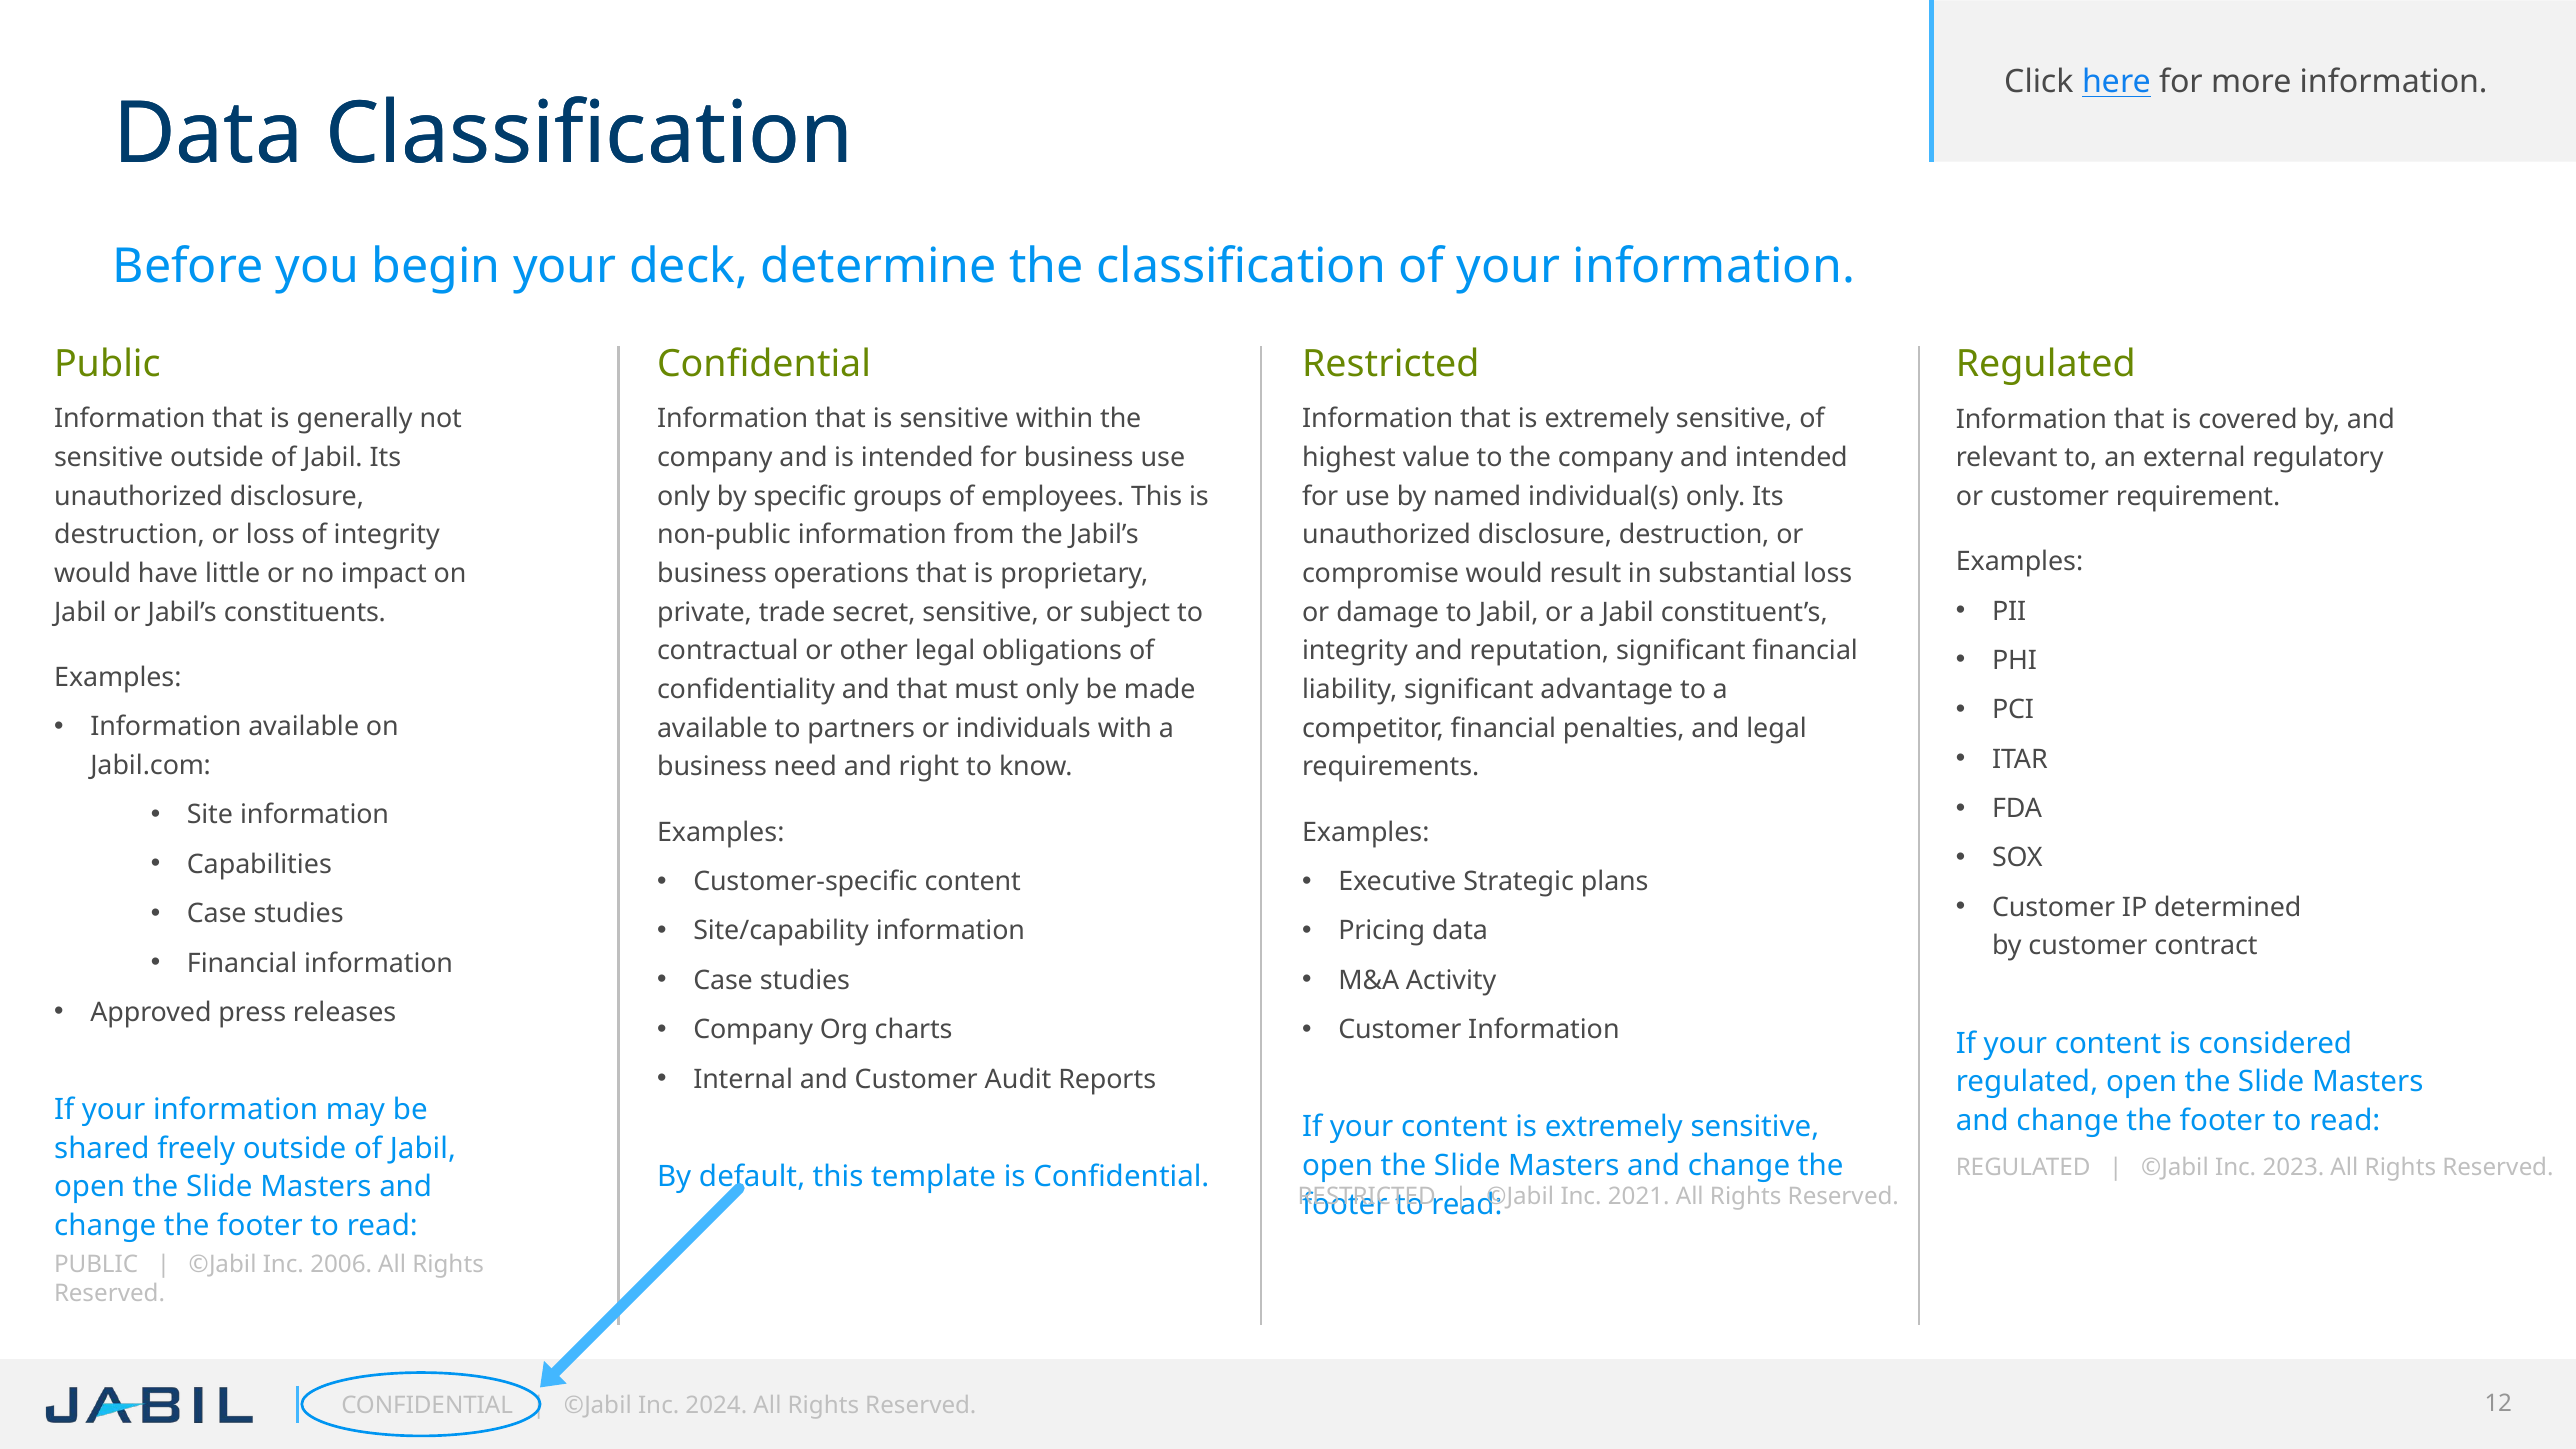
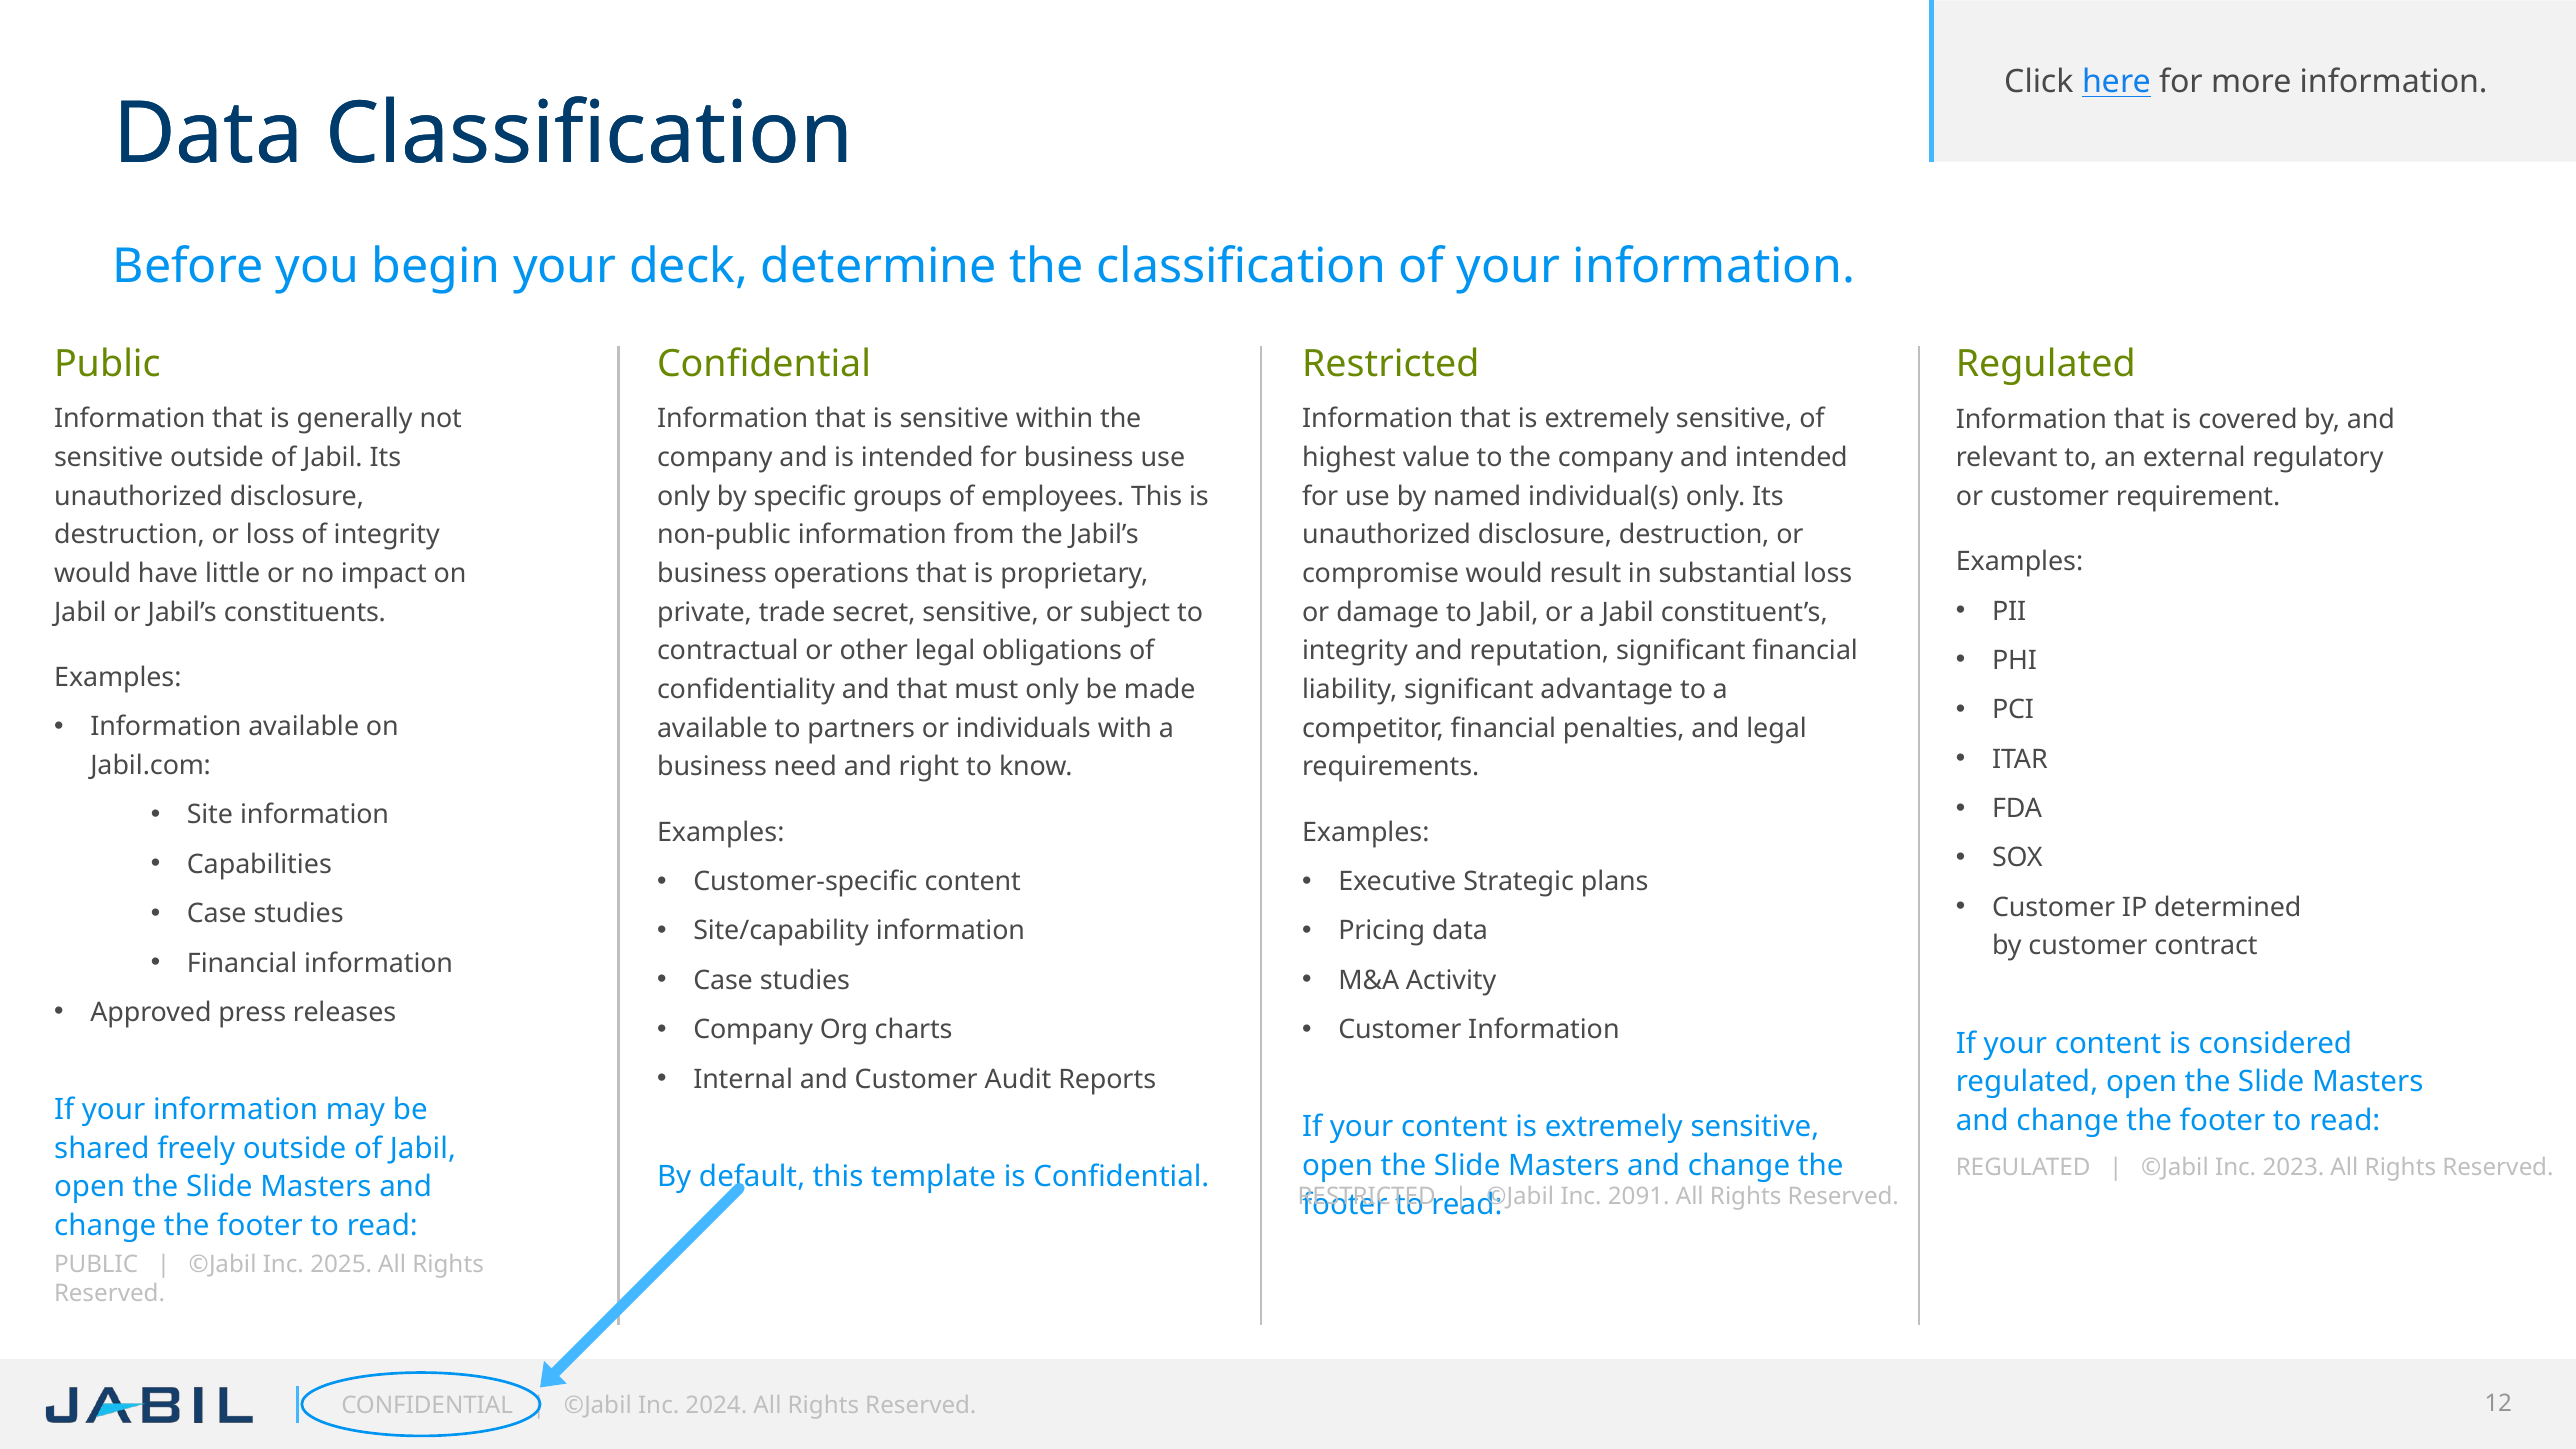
2021: 2021 -> 2091
2006: 2006 -> 2025
